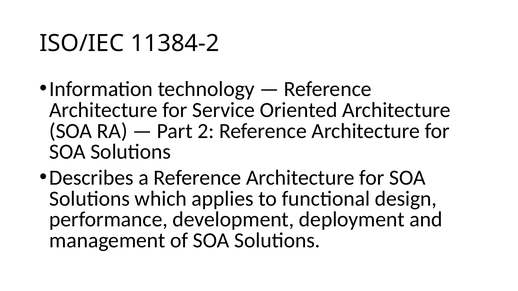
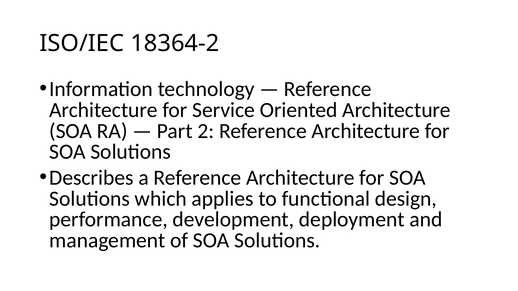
11384-2: 11384-2 -> 18364-2
